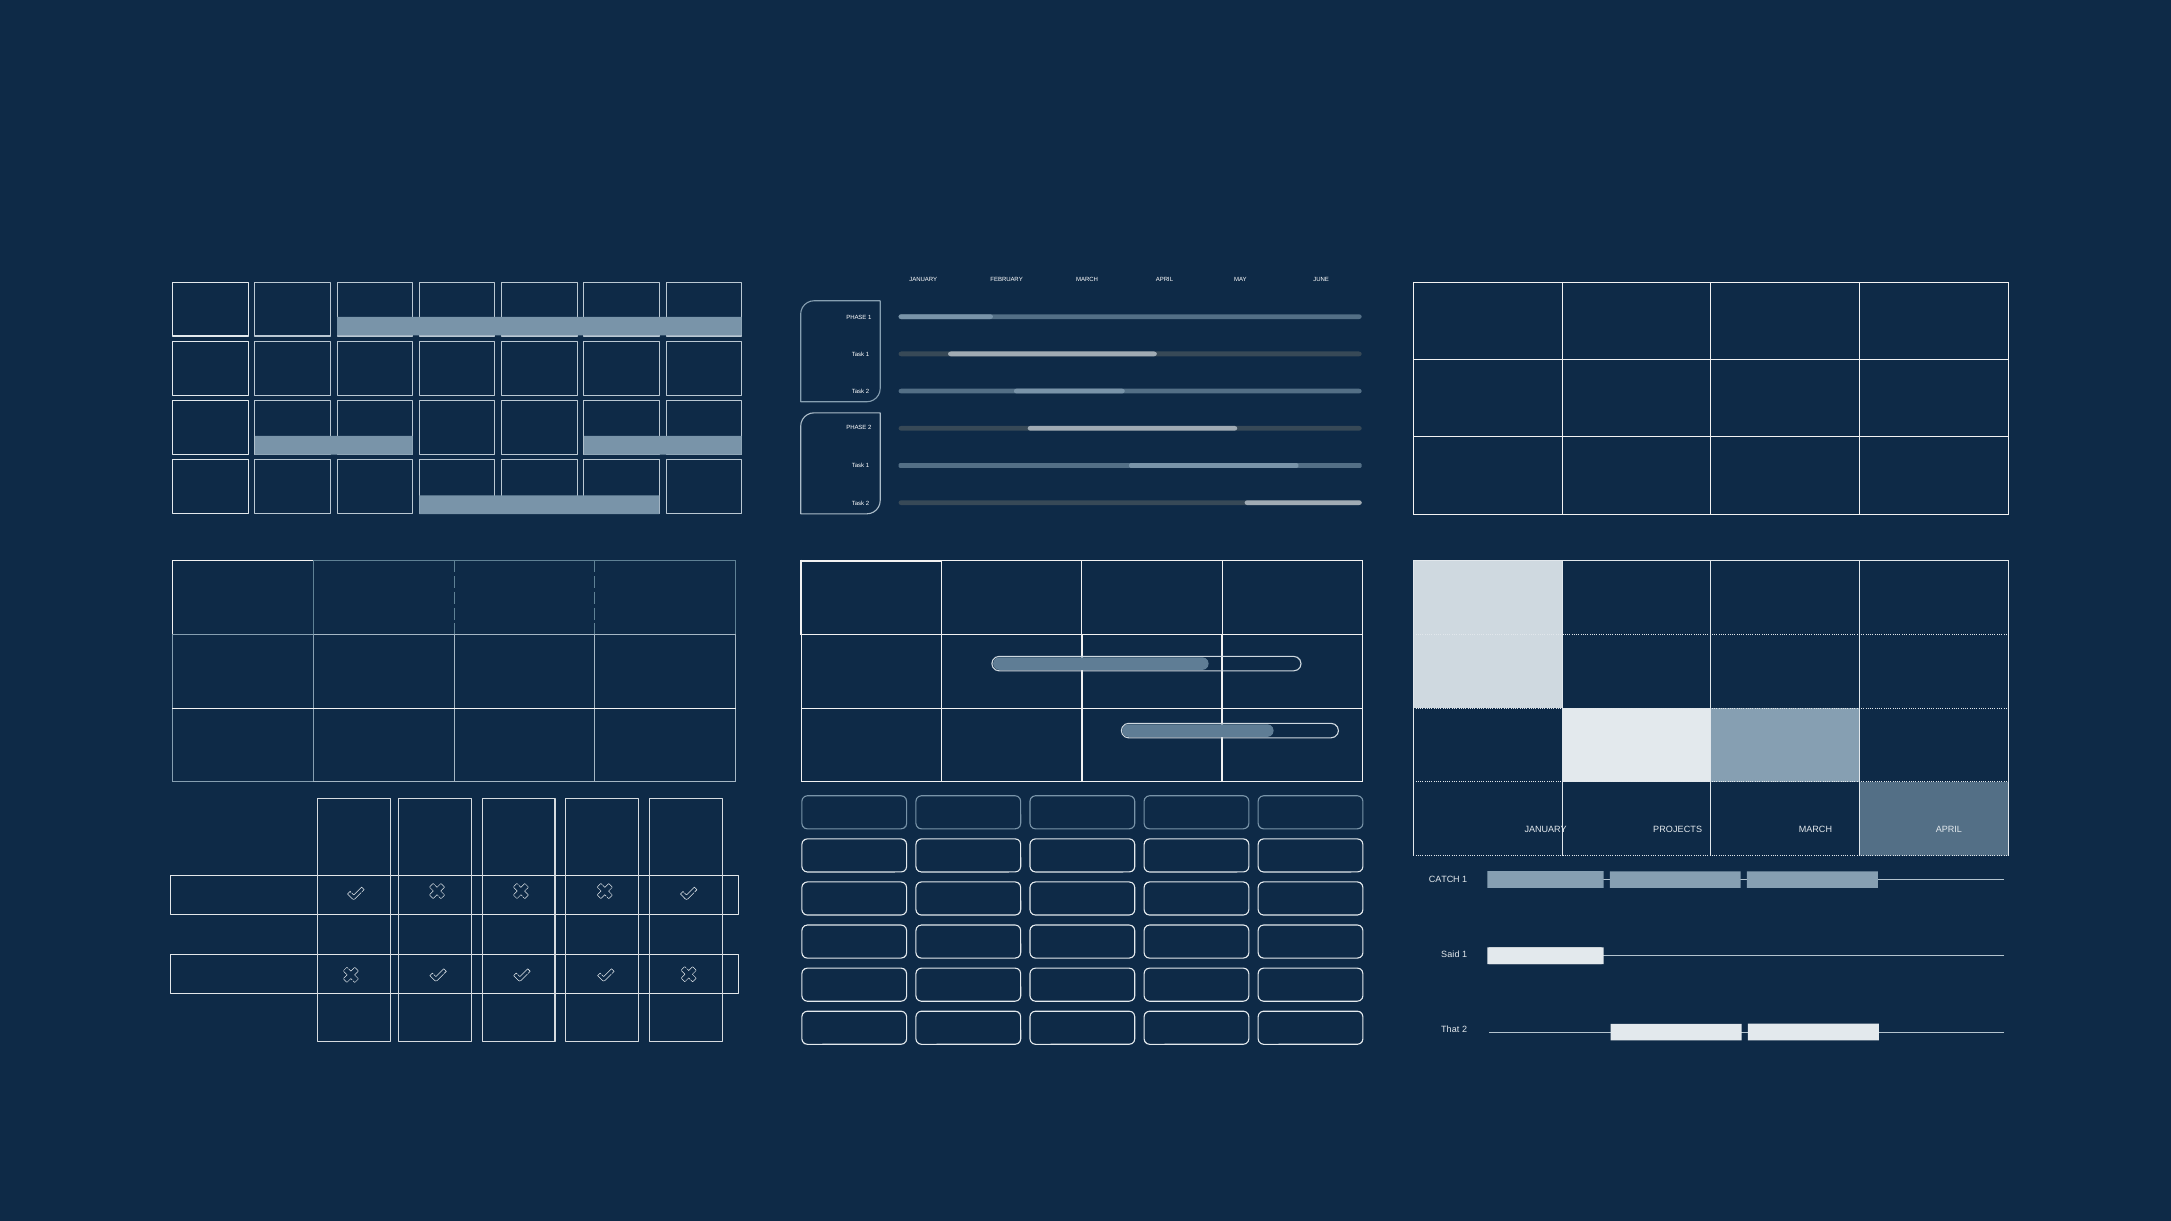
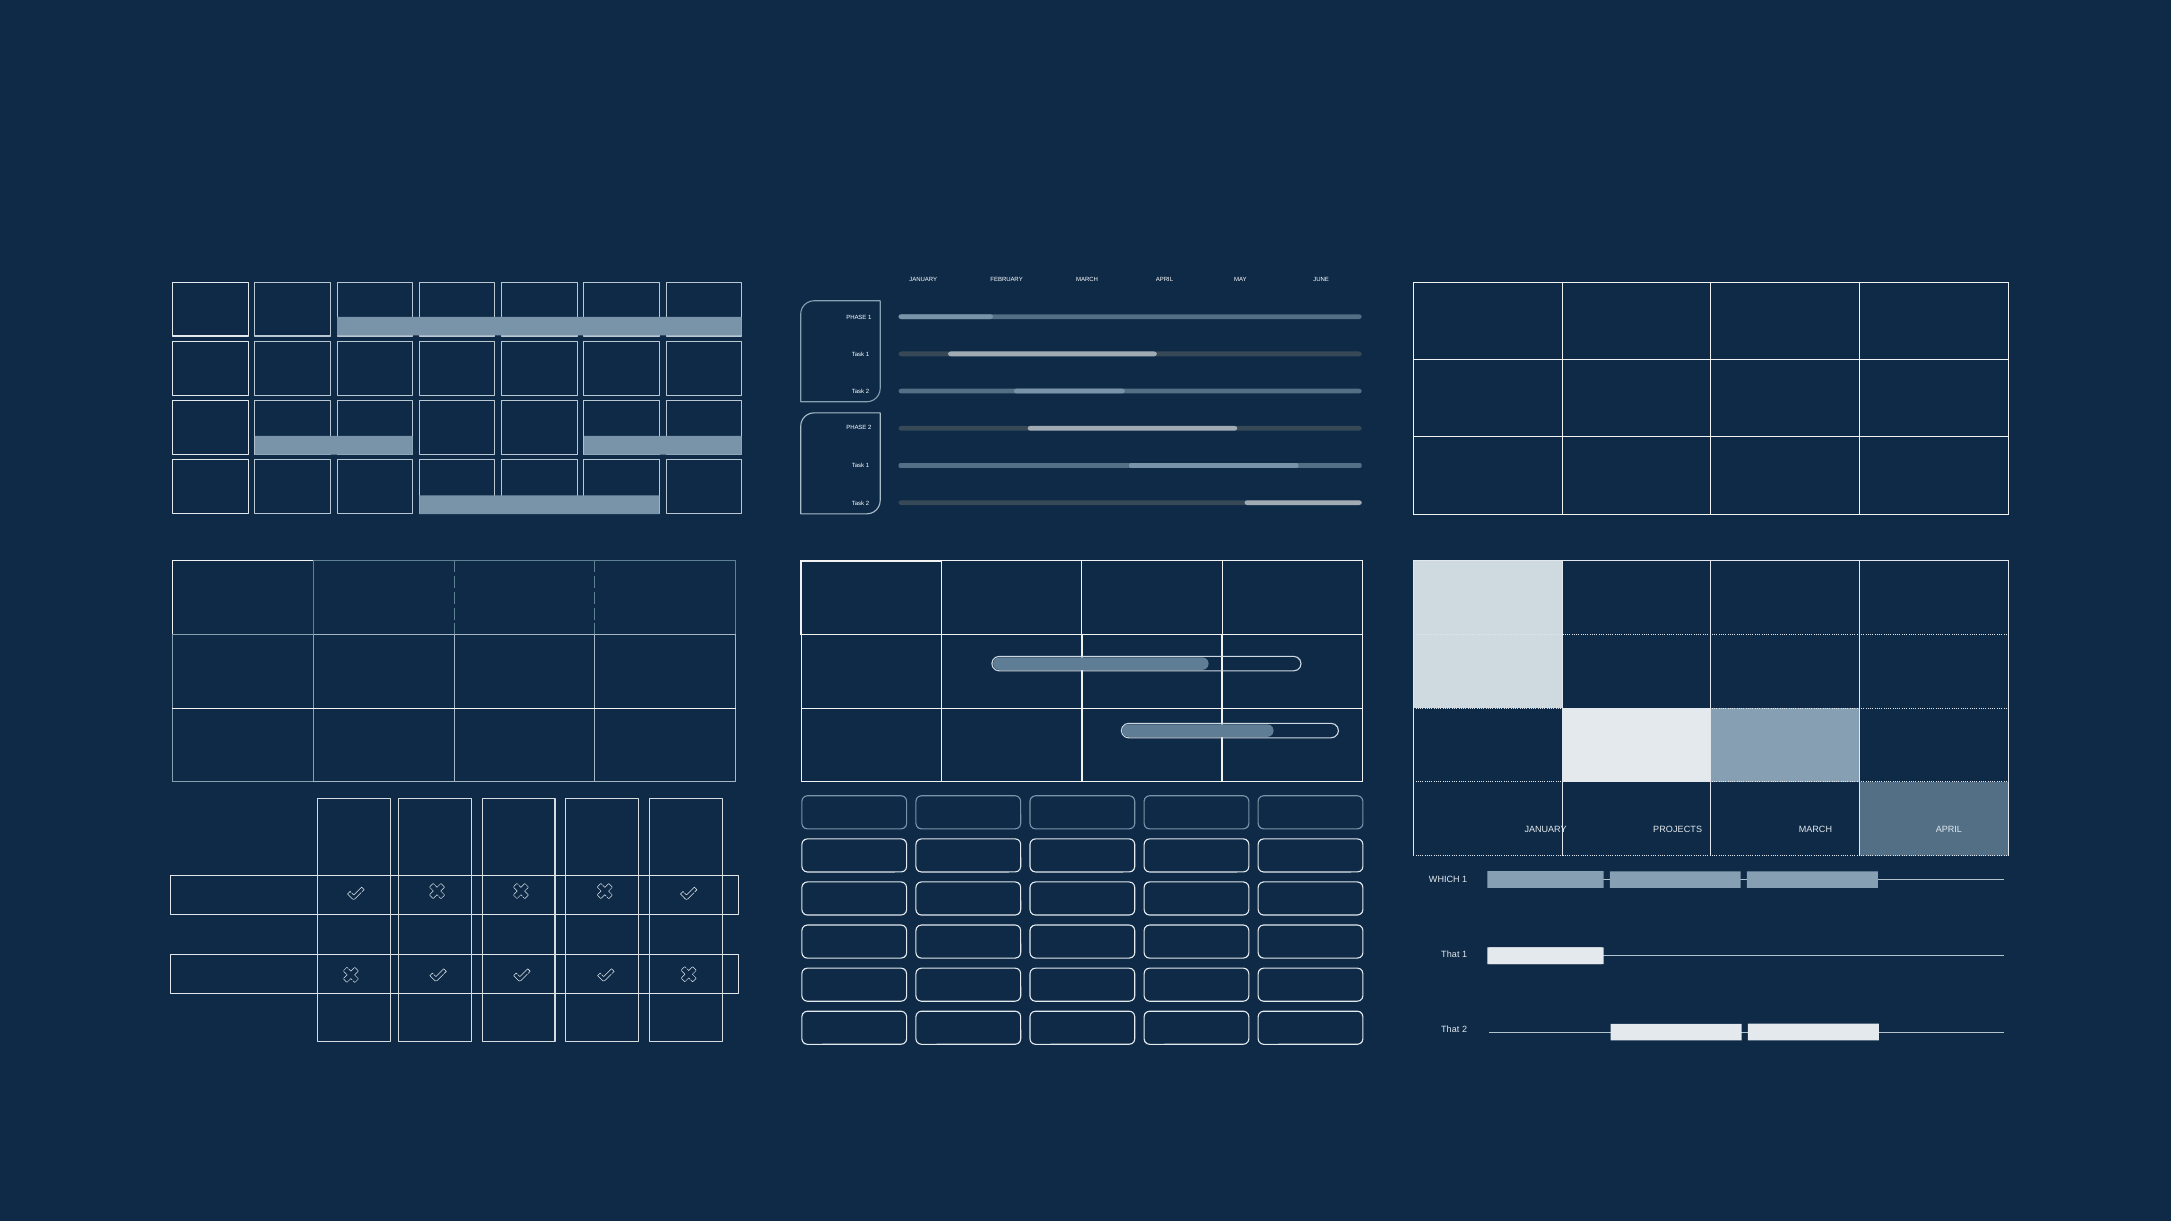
CATCH: CATCH -> WHICH
Said at (1450, 955): Said -> That
